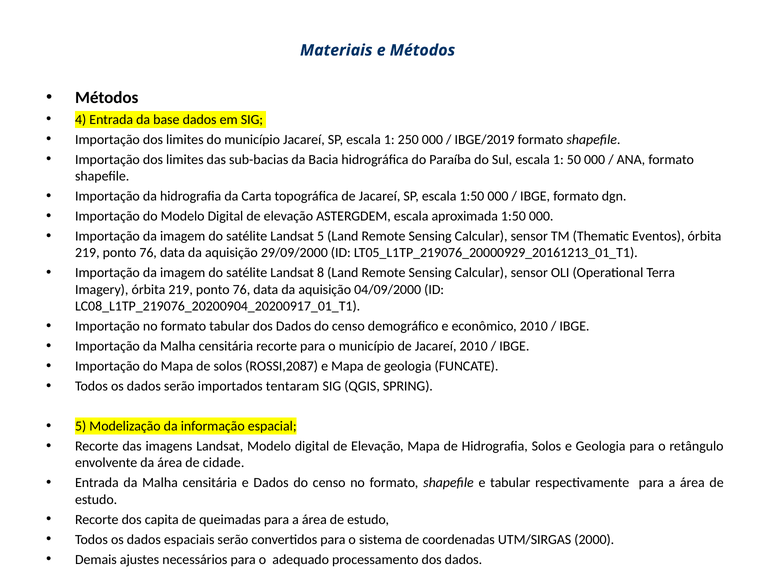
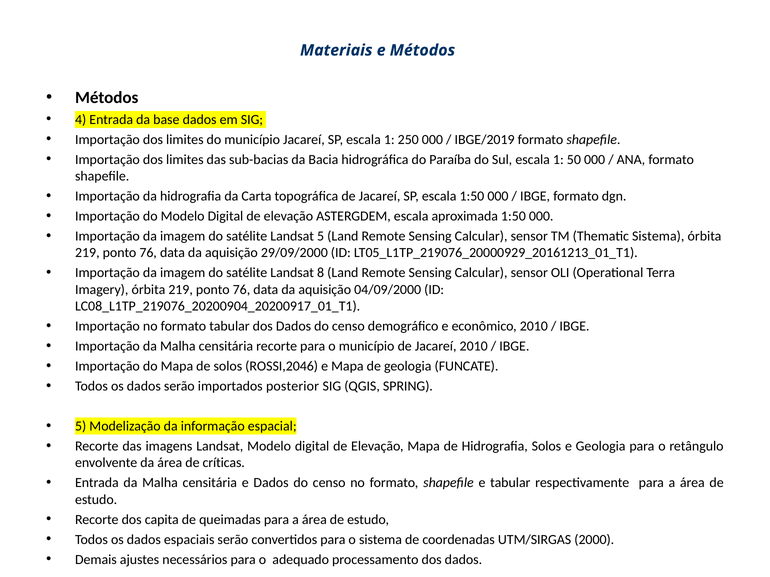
Thematic Eventos: Eventos -> Sistema
ROSSI,2087: ROSSI,2087 -> ROSSI,2046
tentaram: tentaram -> posterior
cidade: cidade -> críticas
